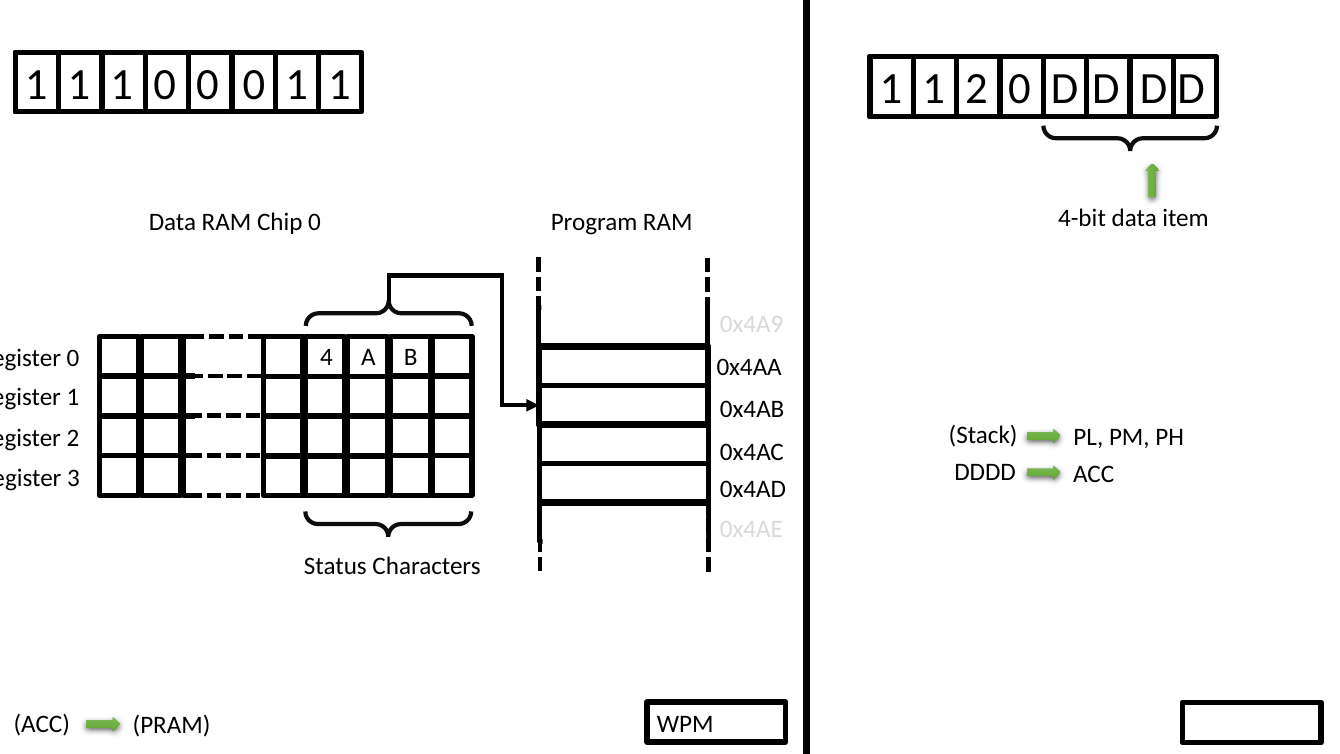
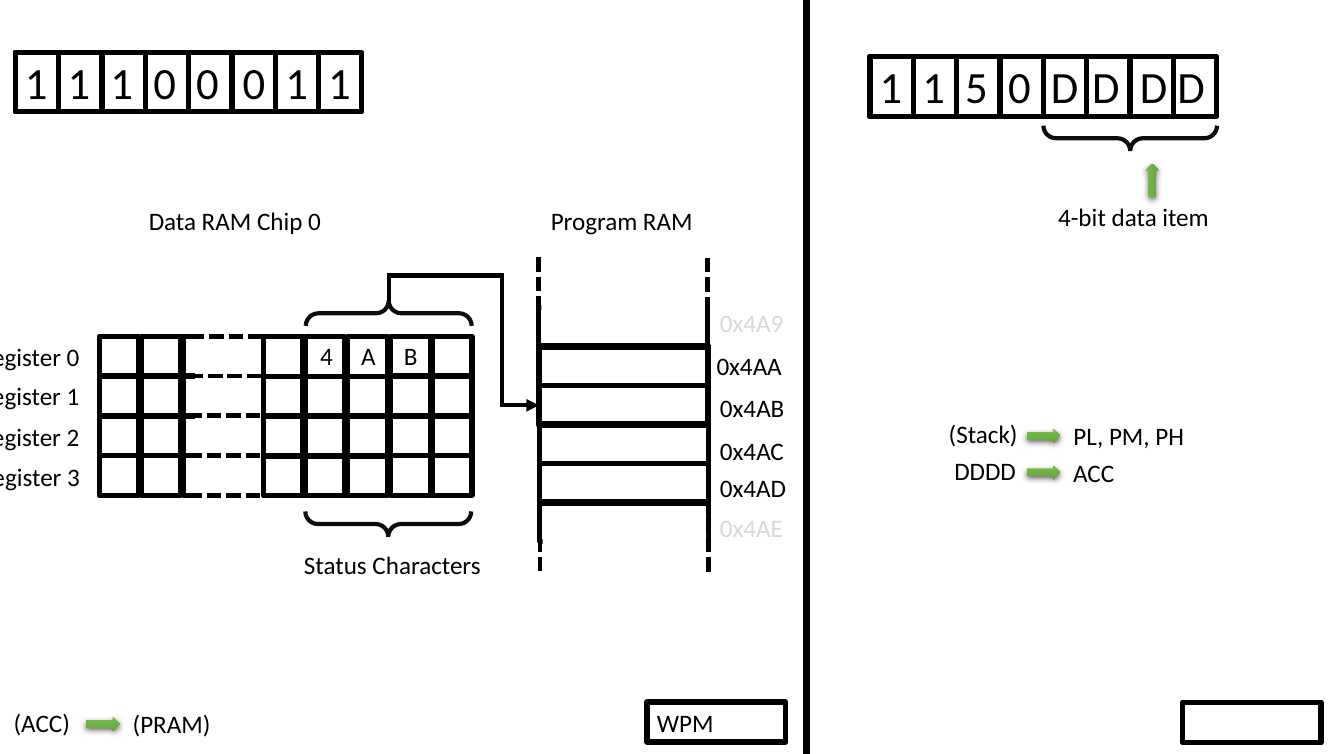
1 2: 2 -> 5
